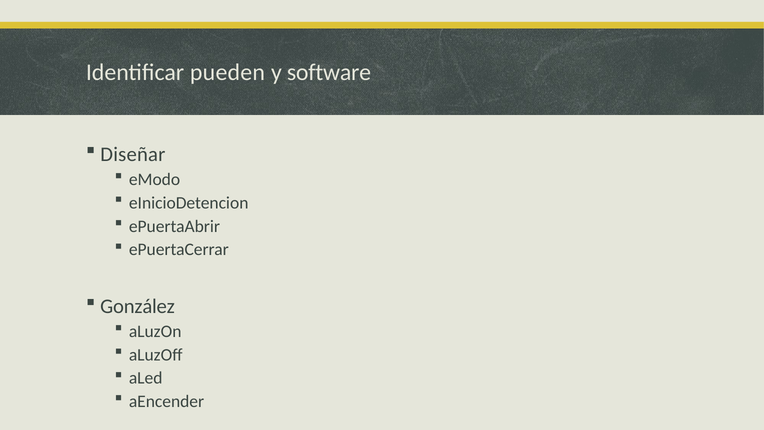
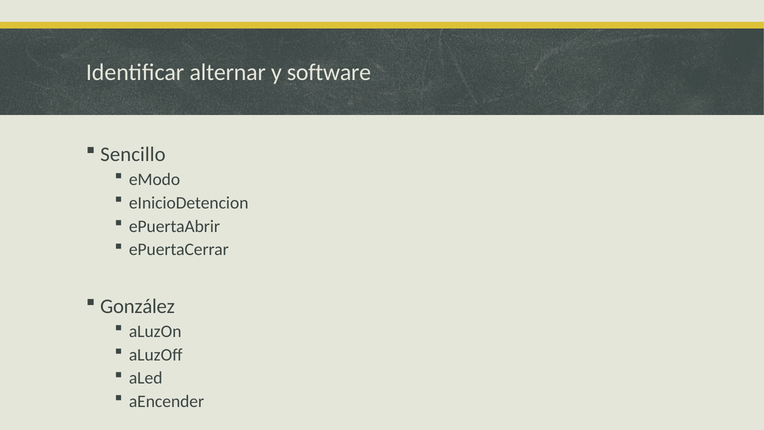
pueden: pueden -> alternar
Diseñar: Diseñar -> Sencillo
